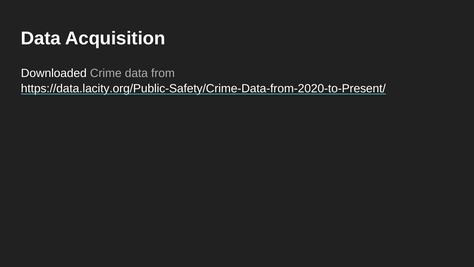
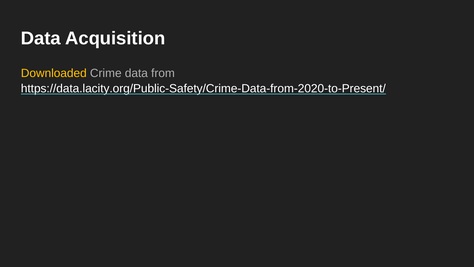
Downloaded colour: white -> yellow
